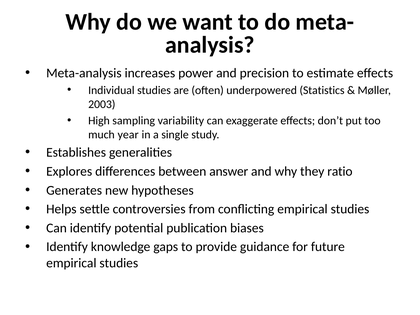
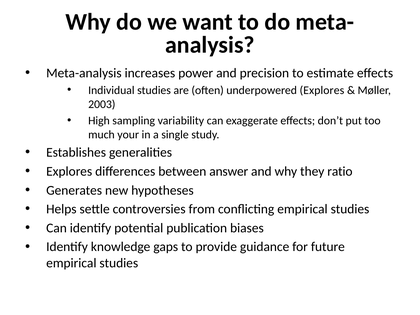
underpowered Statistics: Statistics -> Explores
year: year -> your
